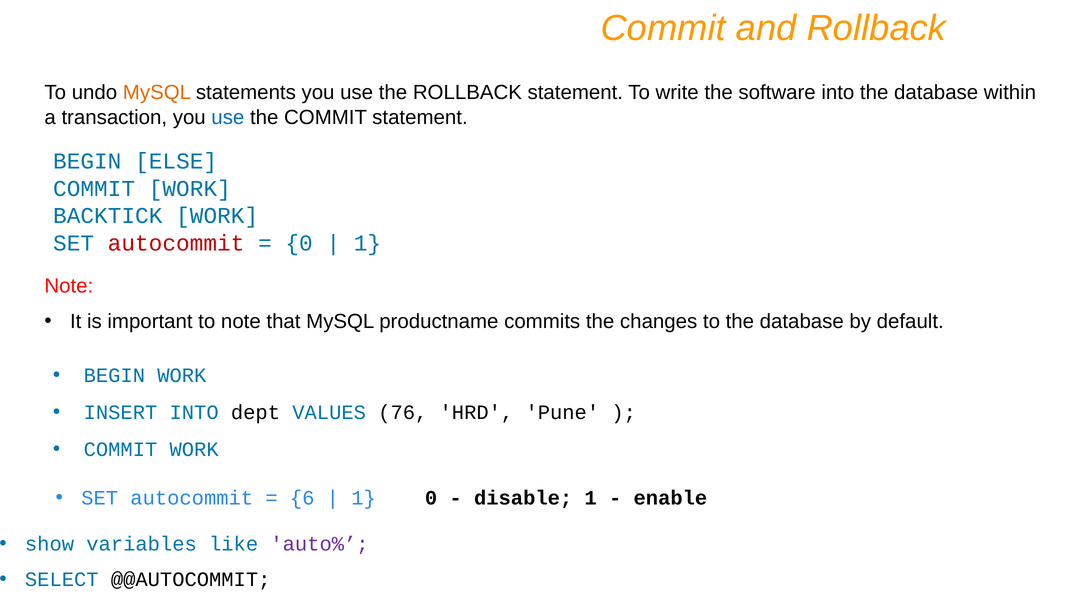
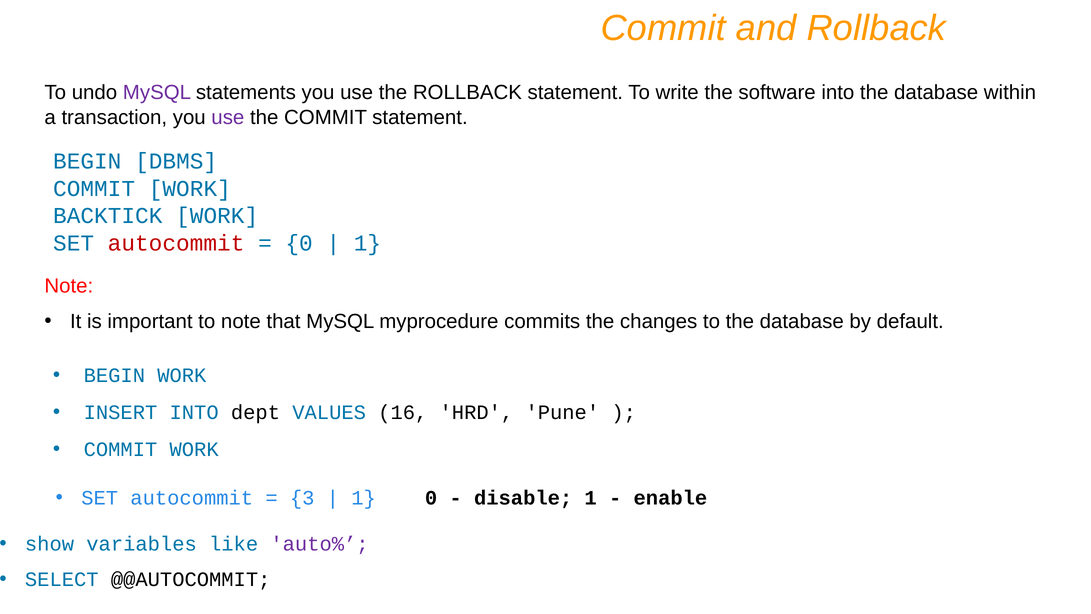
MySQL at (157, 93) colour: orange -> purple
use at (228, 117) colour: blue -> purple
ELSE: ELSE -> DBMS
productname: productname -> myprocedure
76: 76 -> 16
6: 6 -> 3
